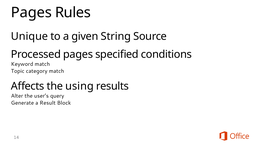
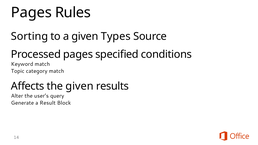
Unique: Unique -> Sorting
String: String -> Types
the using: using -> given
